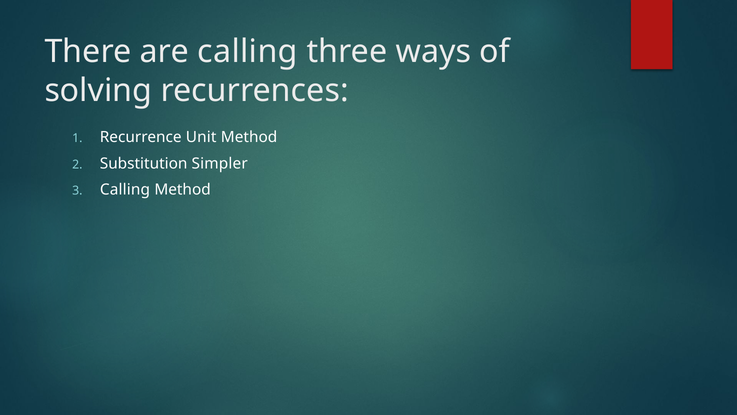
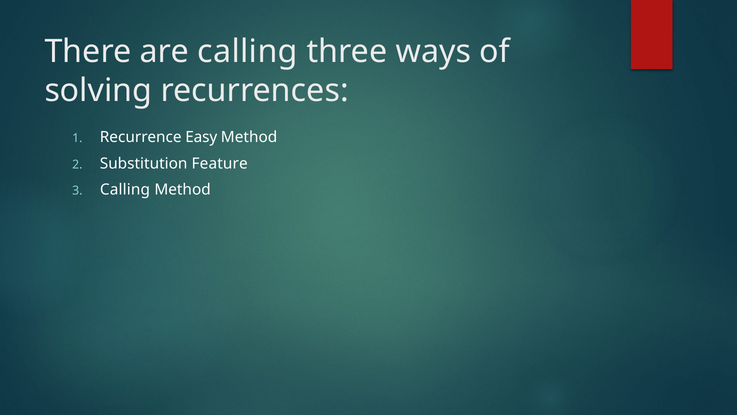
Unit: Unit -> Easy
Simpler: Simpler -> Feature
